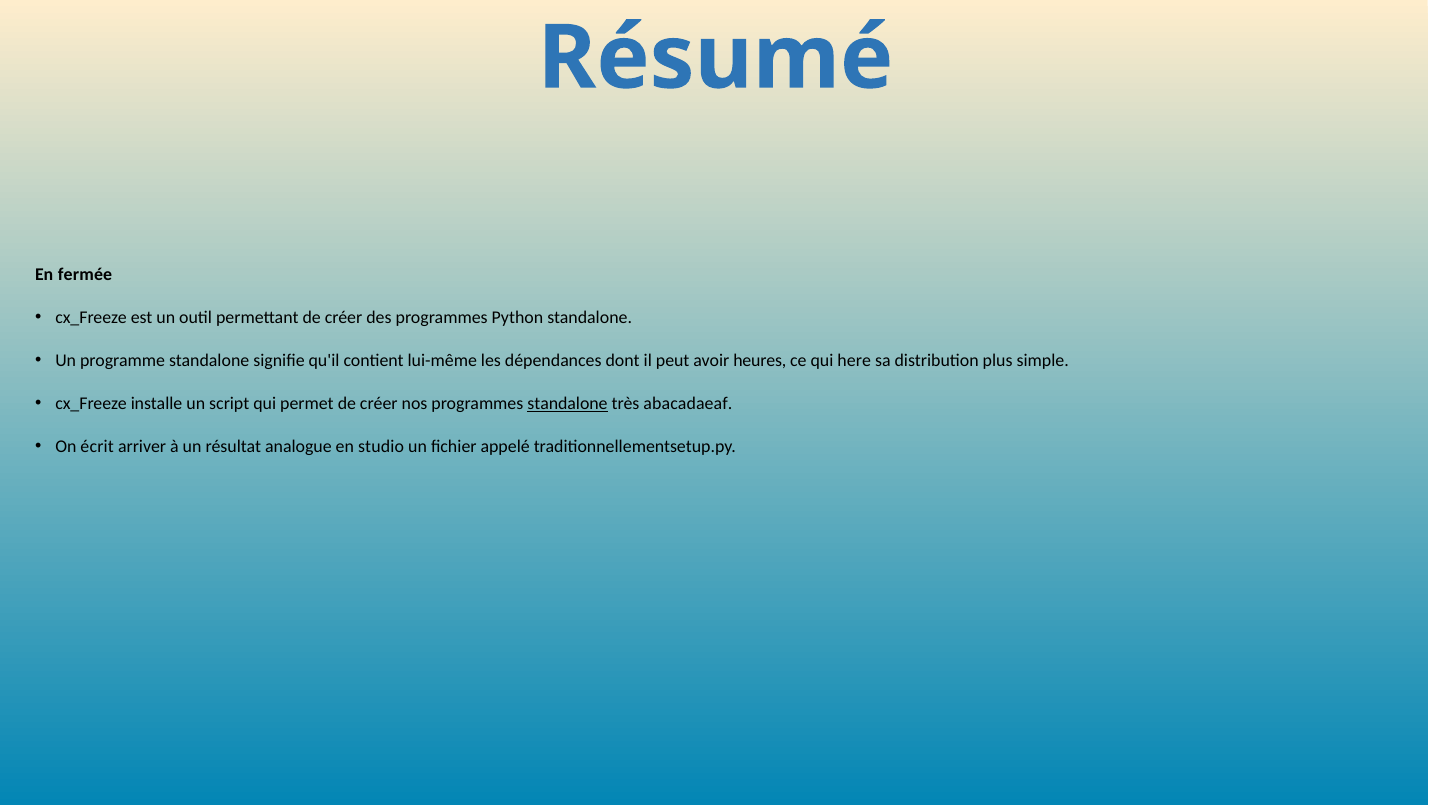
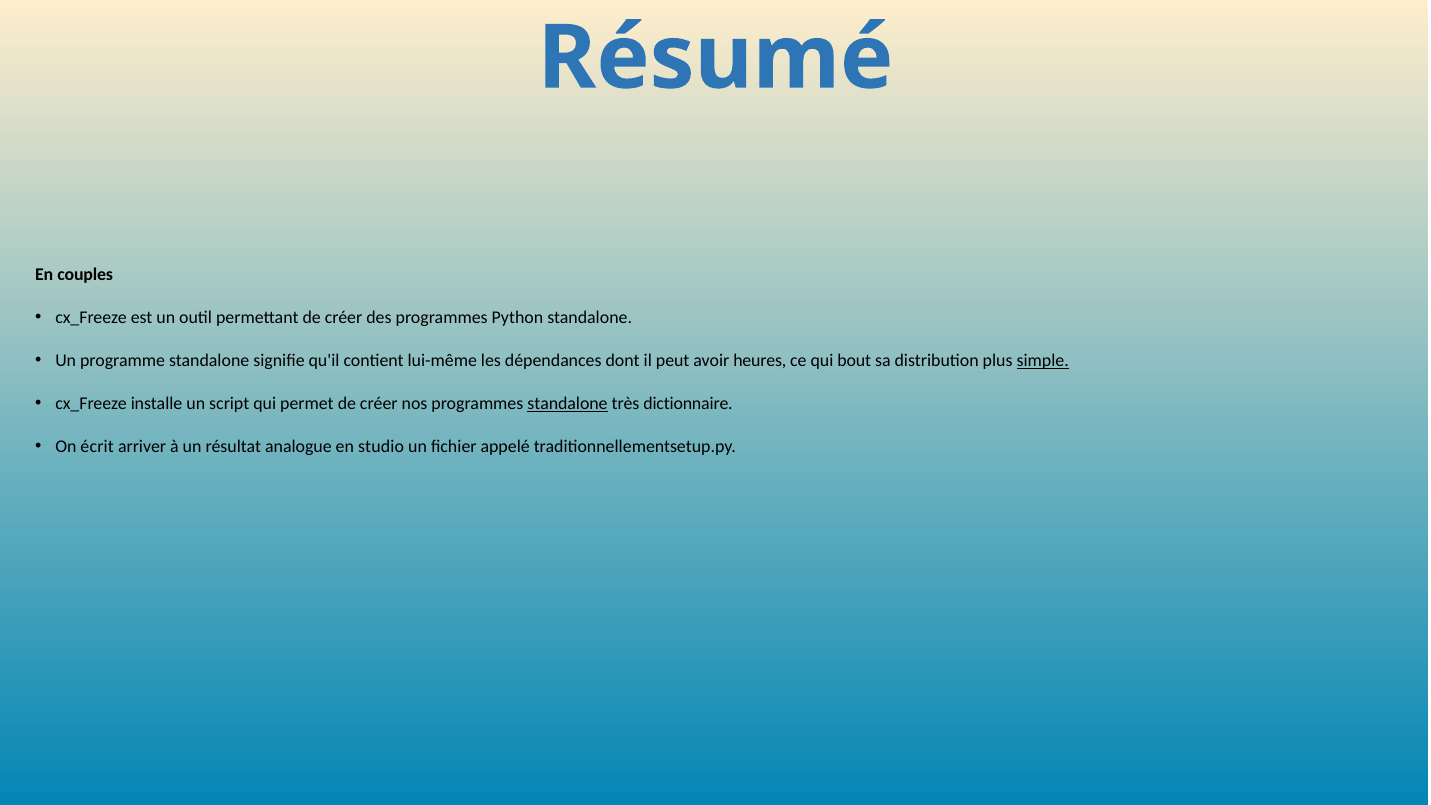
fermée: fermée -> couples
here: here -> bout
simple underline: none -> present
abacadaeaf: abacadaeaf -> dictionnaire
